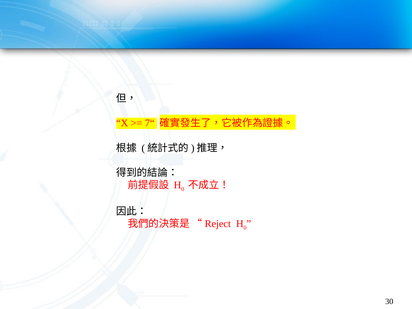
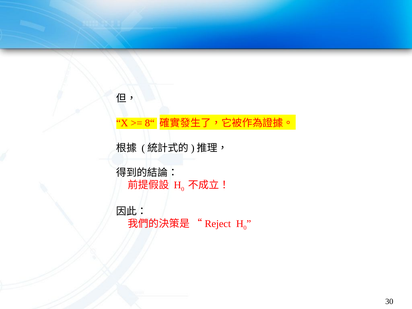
7“: 7“ -> 8“
